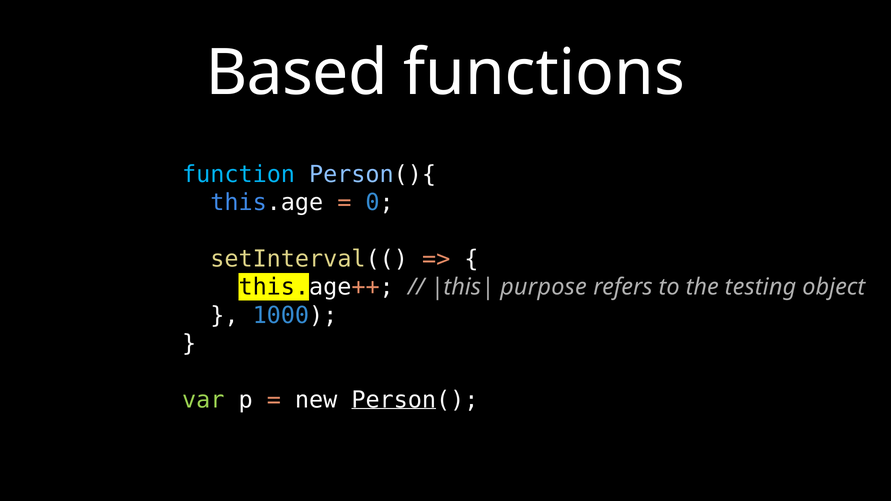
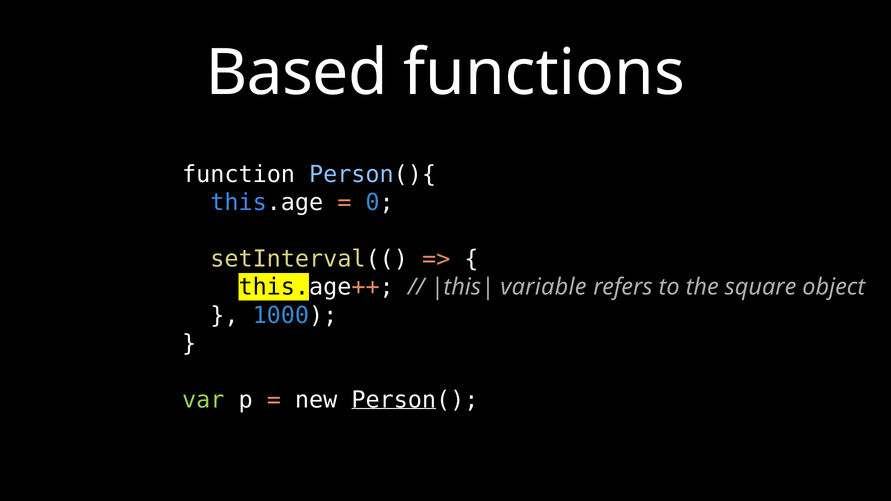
function colour: light blue -> white
purpose: purpose -> variable
testing: testing -> square
